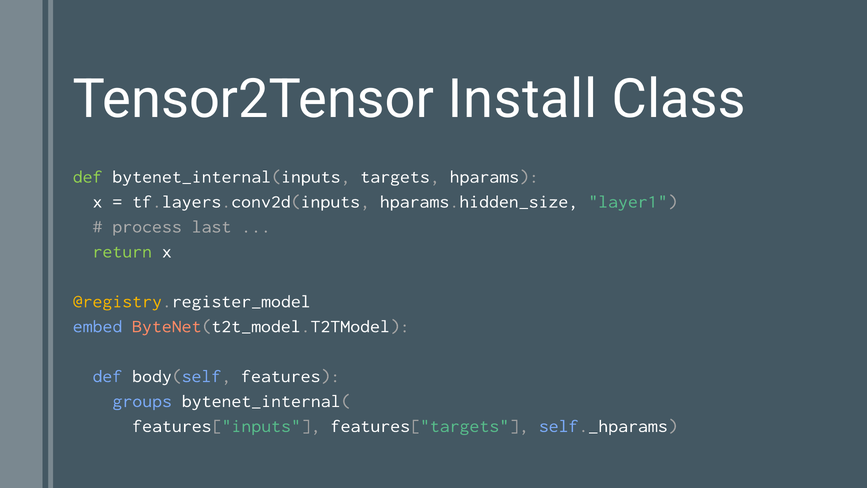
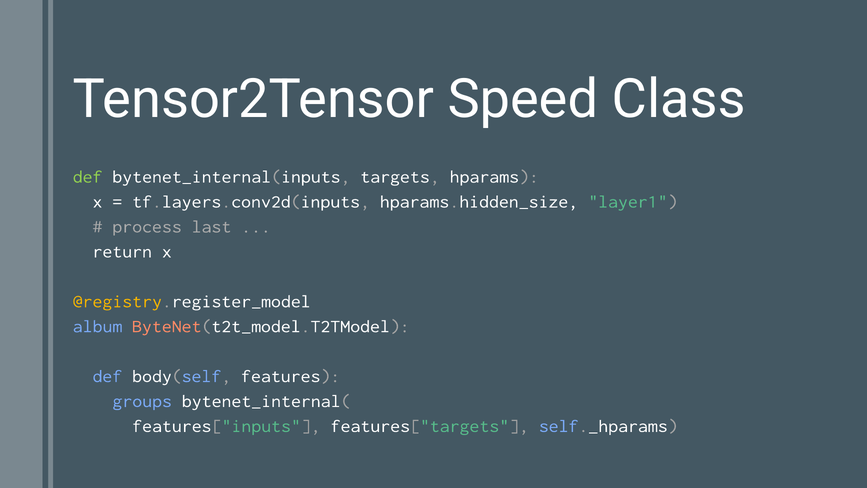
Install: Install -> Speed
return colour: light green -> white
embed: embed -> album
